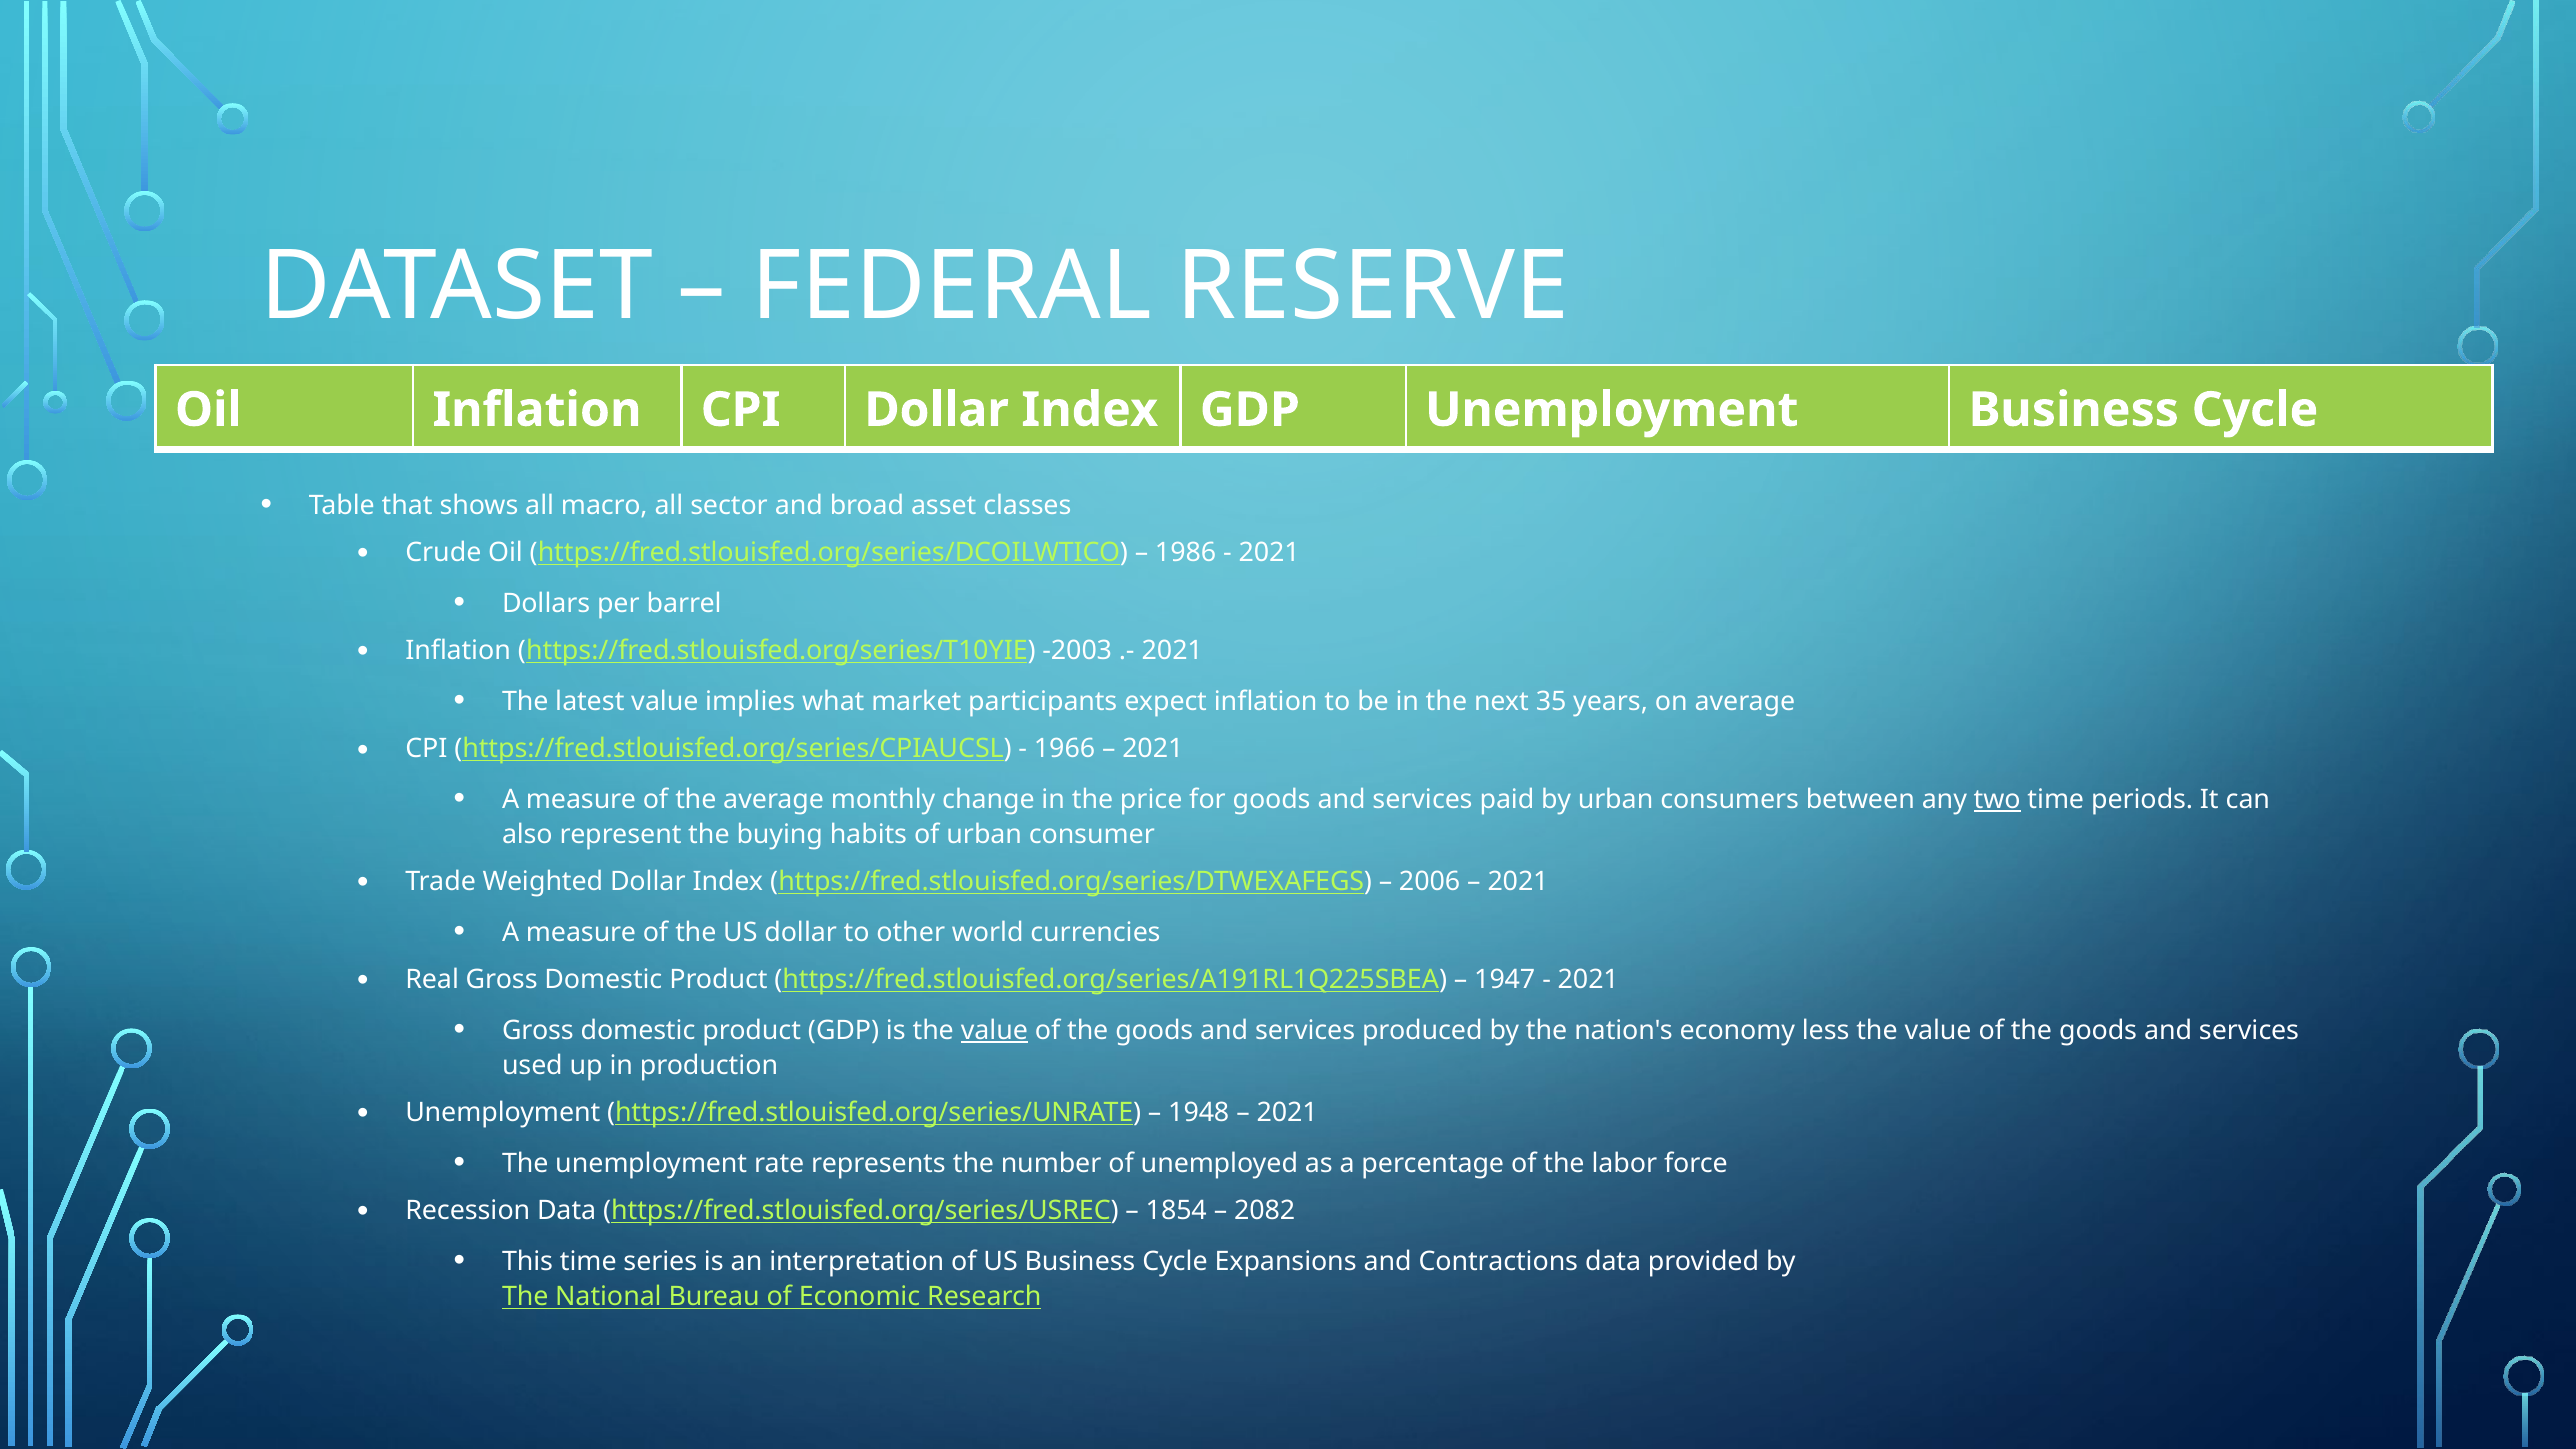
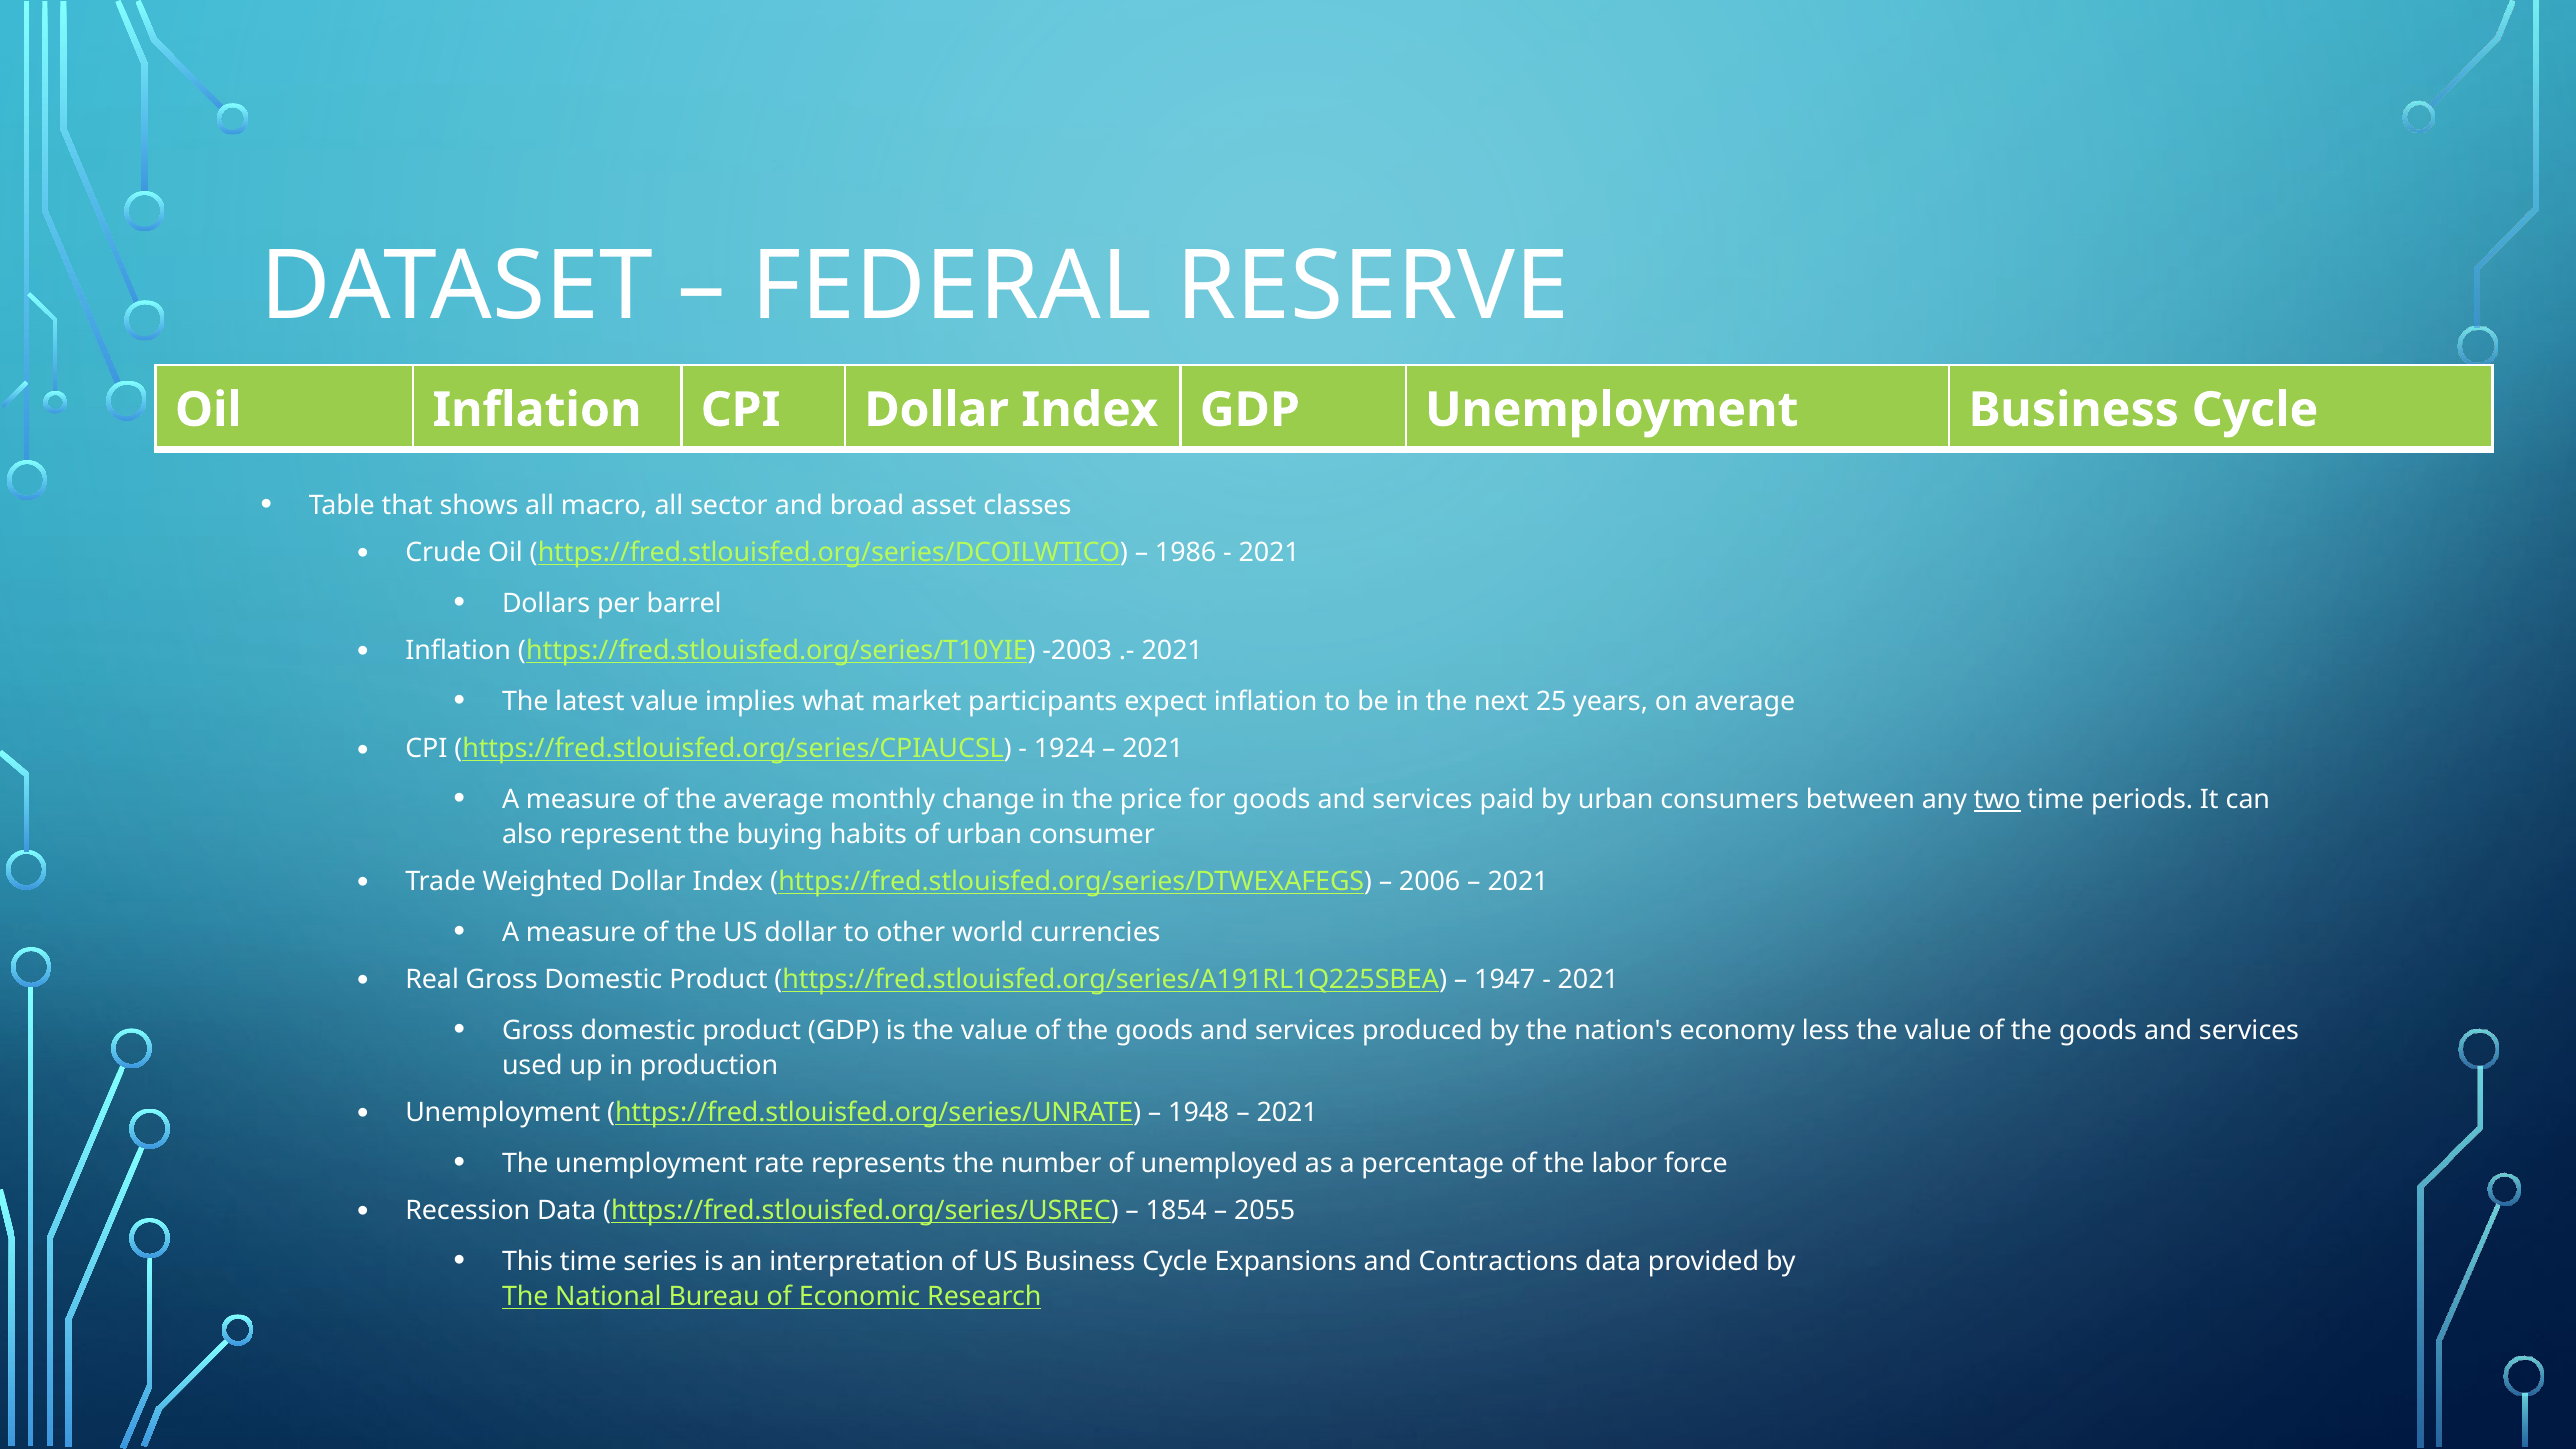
35: 35 -> 25
1966: 1966 -> 1924
value at (994, 1030) underline: present -> none
2082: 2082 -> 2055
